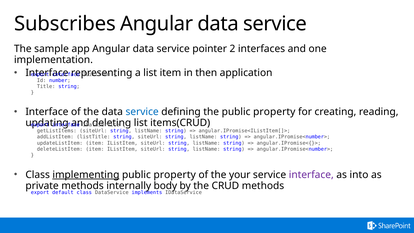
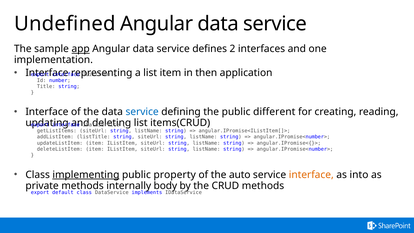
Subscribes: Subscribes -> Undefined
app underline: none -> present
pointer: pointer -> defines
the public property: property -> different
your: your -> auto
interface at (311, 175) colour: purple -> orange
